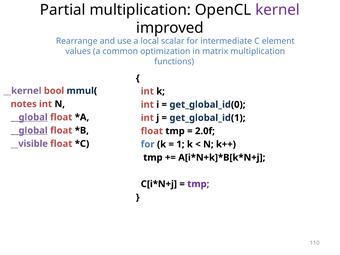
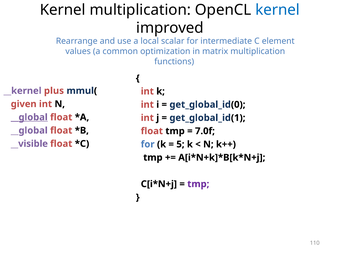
Partial at (63, 10): Partial -> Kernel
kernel at (278, 10) colour: purple -> blue
bool: bool -> plus
notes: notes -> given
__global at (29, 130) underline: present -> none
2.0f: 2.0f -> 7.0f
1: 1 -> 5
